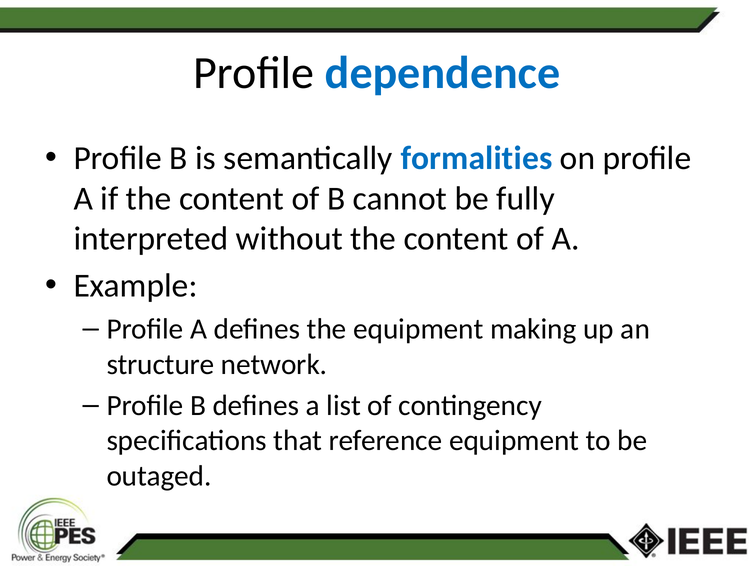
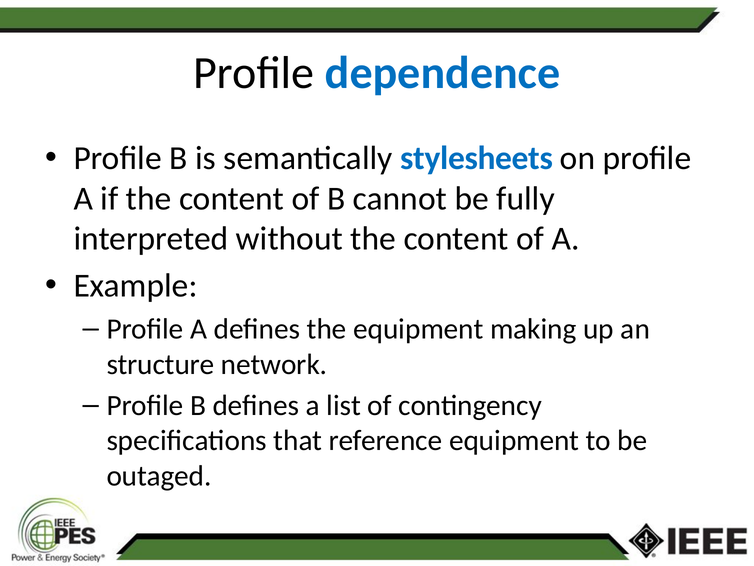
formalities: formalities -> stylesheets
